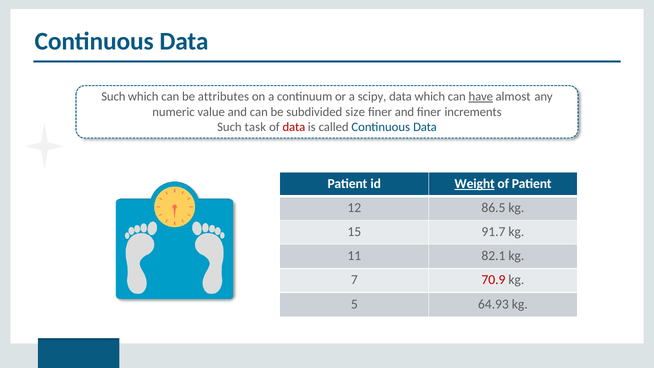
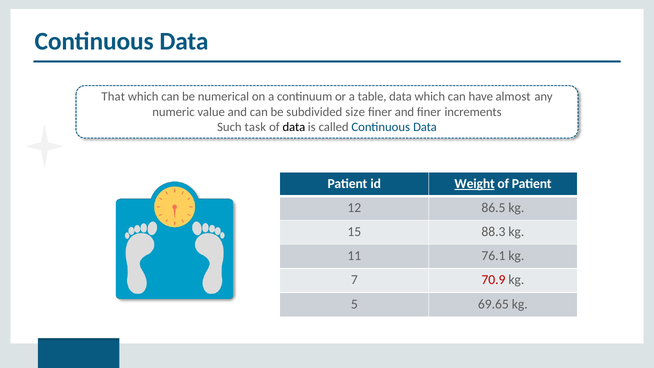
Such at (113, 97): Such -> That
attributes: attributes -> numerical
scipy: scipy -> table
have underline: present -> none
data at (294, 127) colour: red -> black
91.7: 91.7 -> 88.3
82.1: 82.1 -> 76.1
64.93: 64.93 -> 69.65
